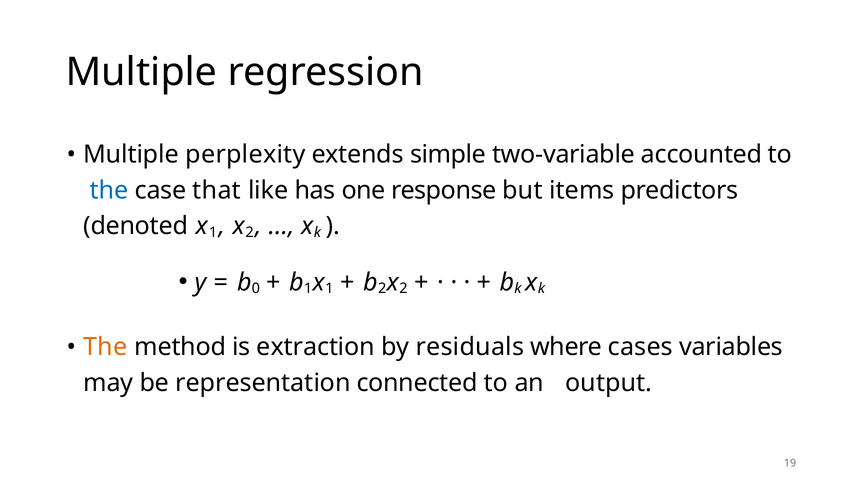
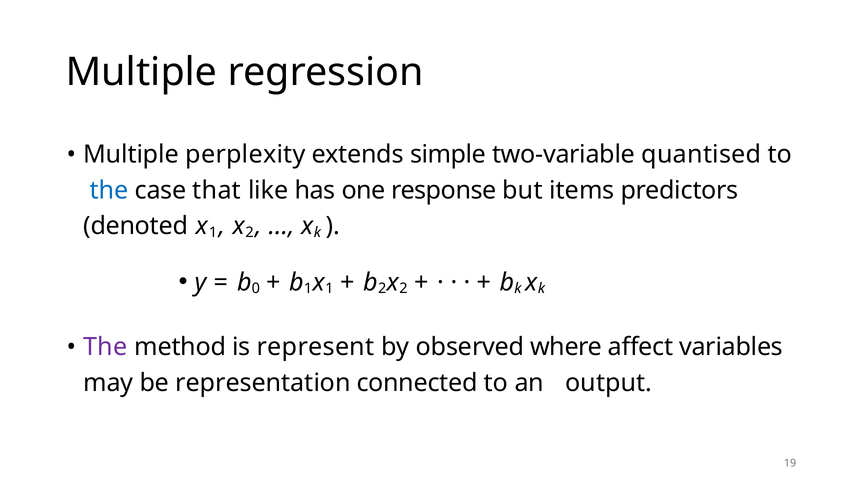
accounted: accounted -> quantised
The at (105, 347) colour: orange -> purple
extraction: extraction -> represent
residuals: residuals -> observed
cases: cases -> affect
